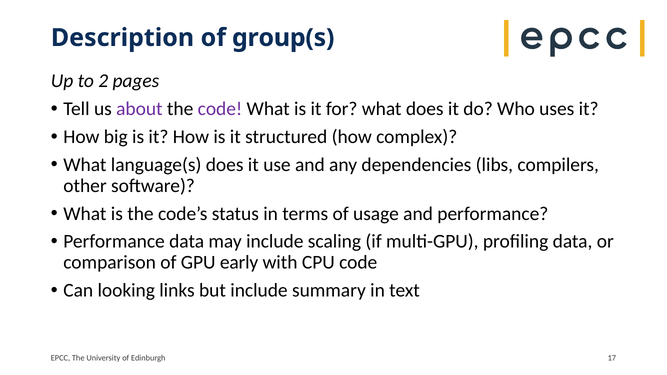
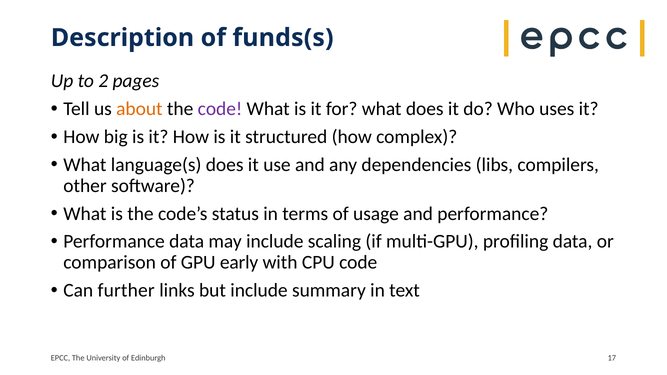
group(s: group(s -> funds(s
about colour: purple -> orange
looking: looking -> further
